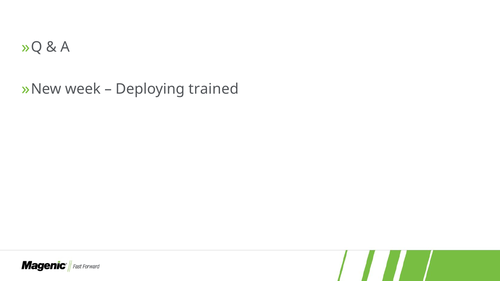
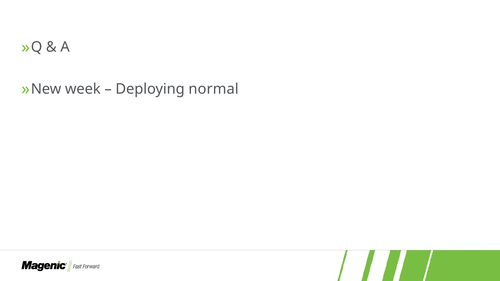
trained: trained -> normal
